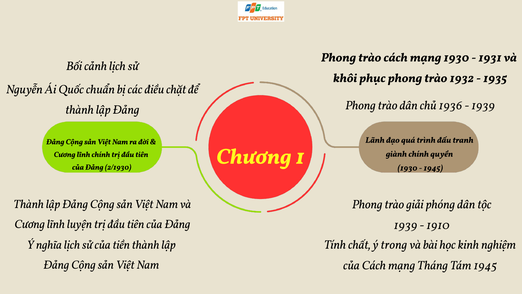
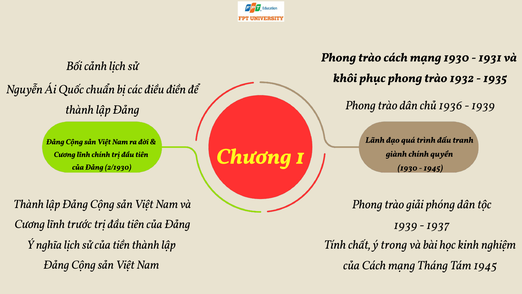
chặt: chặt -> điền
luyện: luyện -> trước
1910: 1910 -> 1937
